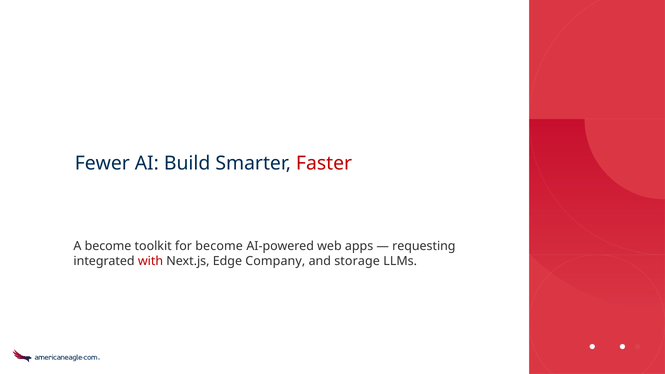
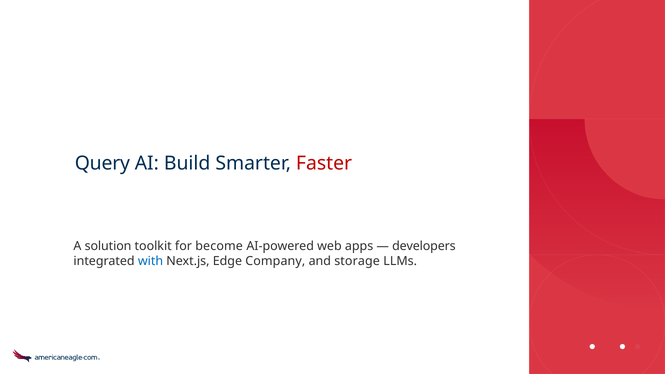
Fewer: Fewer -> Query
A become: become -> solution
requesting: requesting -> developers
with colour: red -> blue
